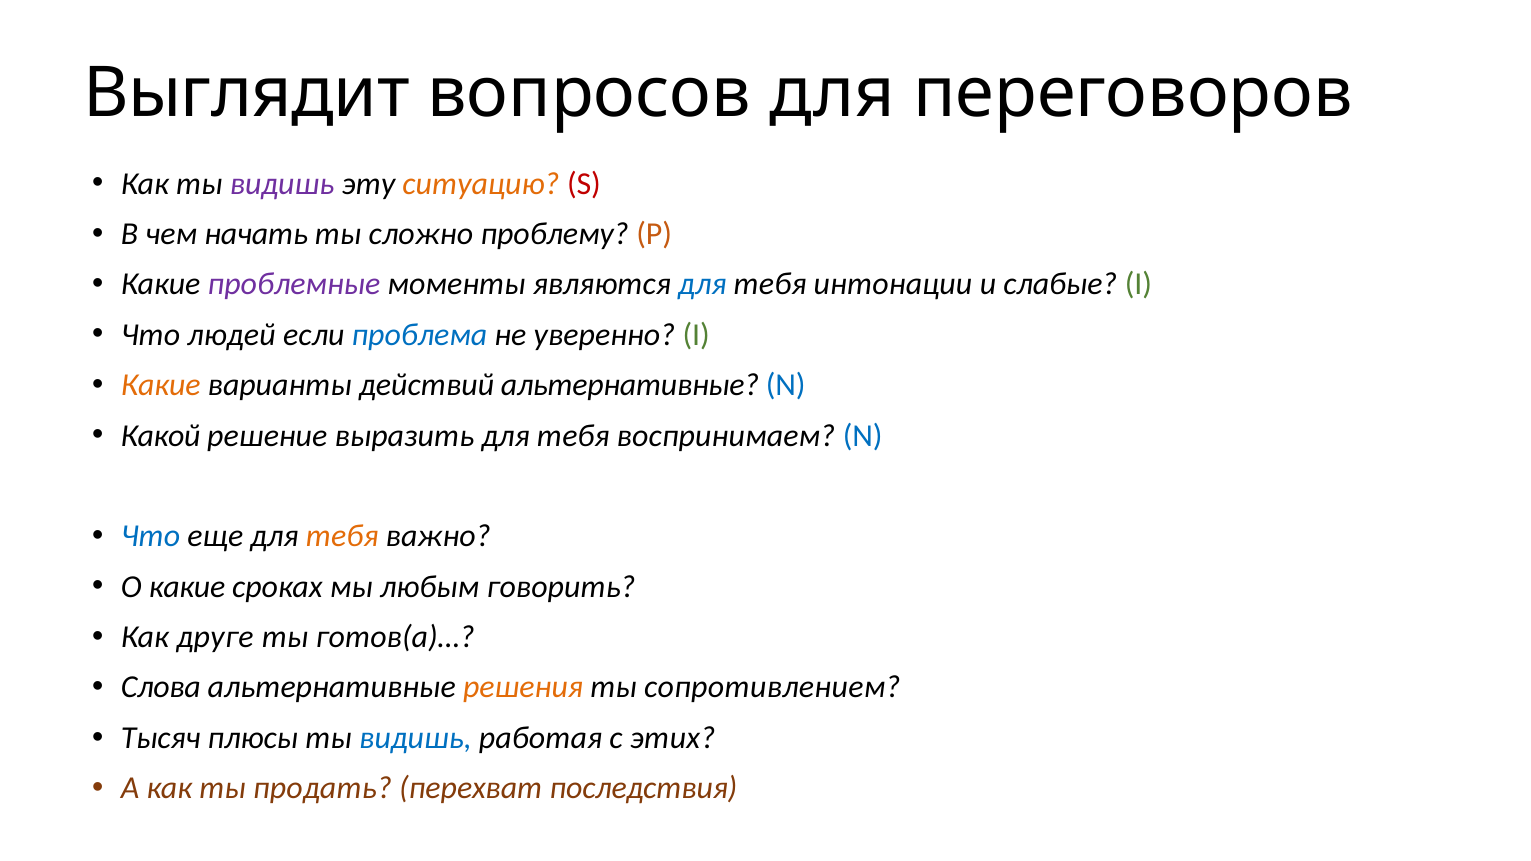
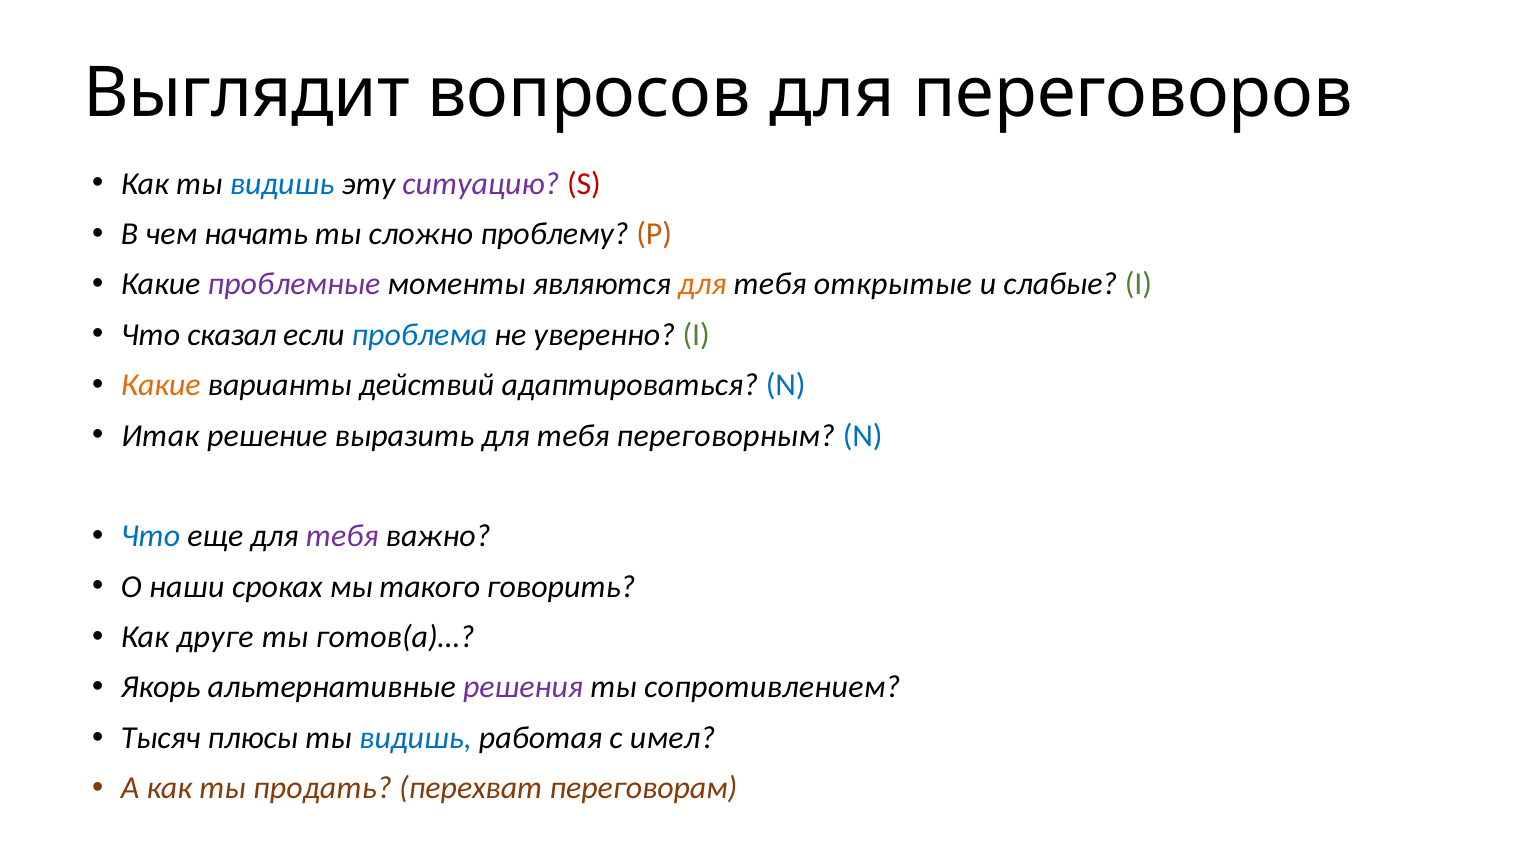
видишь at (282, 184) colour: purple -> blue
ситуацию colour: orange -> purple
для at (702, 284) colour: blue -> orange
интонации: интонации -> открытые
людей: людей -> сказал
действий альтернативные: альтернативные -> адаптироваться
Какой: Какой -> Итак
воспринимаем: воспринимаем -> переговорным
тебя at (342, 536) colour: orange -> purple
О какие: какие -> наши
любым: любым -> такого
Слова: Слова -> Якорь
решения colour: orange -> purple
этих: этих -> имел
последствия: последствия -> переговорам
